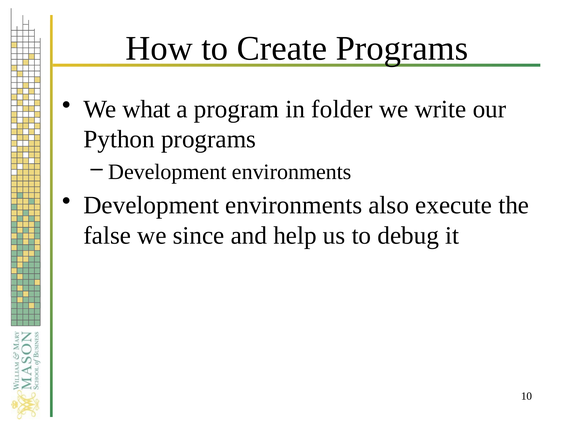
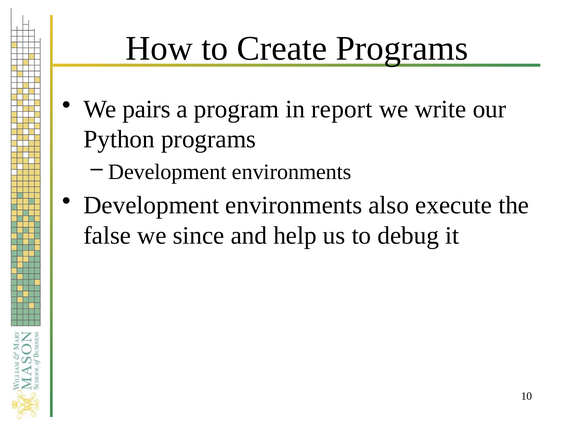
what: what -> pairs
folder: folder -> report
